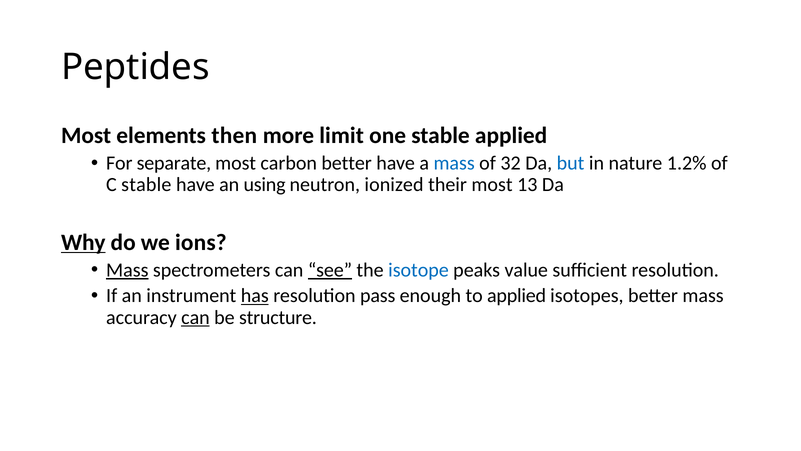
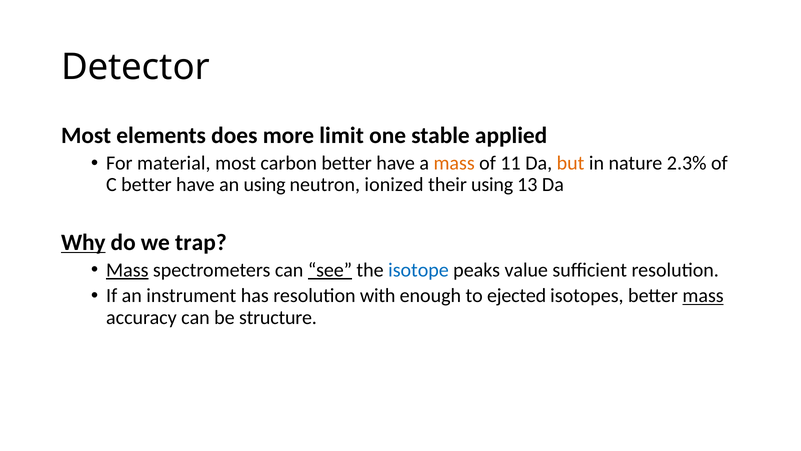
Peptides: Peptides -> Detector
then: then -> does
separate: separate -> material
mass at (454, 163) colour: blue -> orange
32: 32 -> 11
but colour: blue -> orange
1.2%: 1.2% -> 2.3%
C stable: stable -> better
their most: most -> using
ions: ions -> trap
has underline: present -> none
pass: pass -> with
to applied: applied -> ejected
mass at (703, 296) underline: none -> present
can at (195, 317) underline: present -> none
